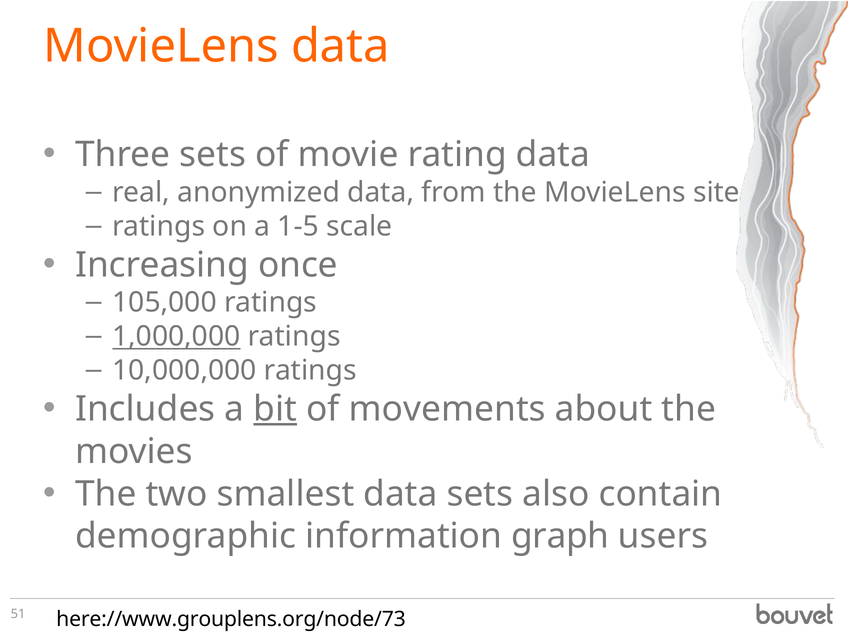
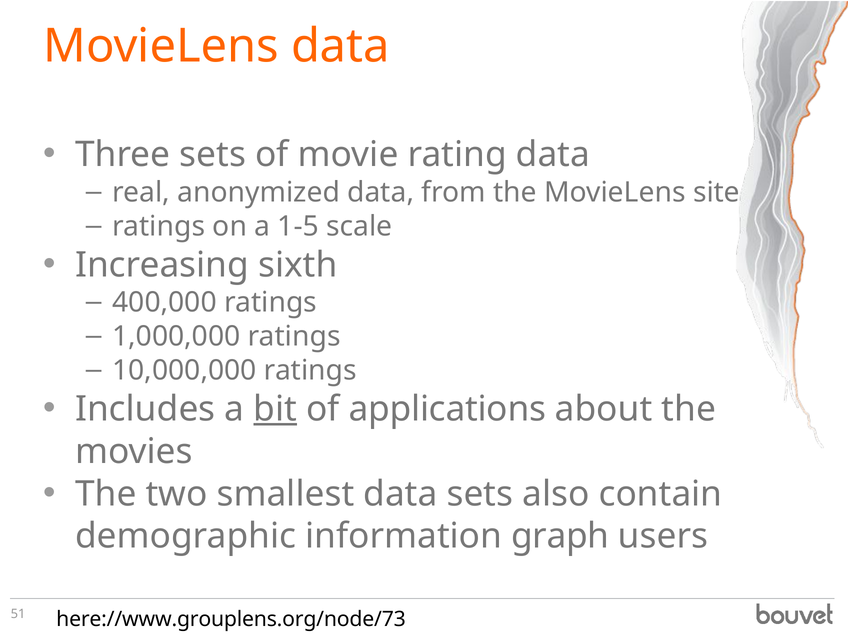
once: once -> sixth
105,000: 105,000 -> 400,000
1,000,000 underline: present -> none
movements: movements -> applications
